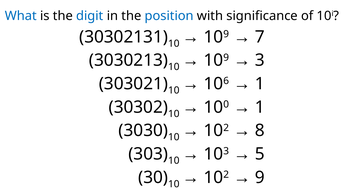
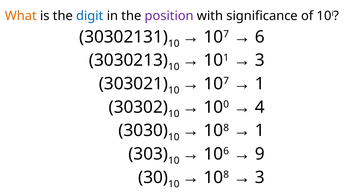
What colour: blue -> orange
position colour: blue -> purple
9 at (226, 34): 9 -> 7
7 at (260, 37): 7 -> 6
9 at (226, 58): 9 -> 1
6 at (226, 81): 6 -> 7
1 at (260, 107): 1 -> 4
2 at (226, 128): 2 -> 8
8 at (260, 131): 8 -> 1
3 at (226, 152): 3 -> 6
5: 5 -> 9
2 at (226, 175): 2 -> 8
9 at (260, 178): 9 -> 3
